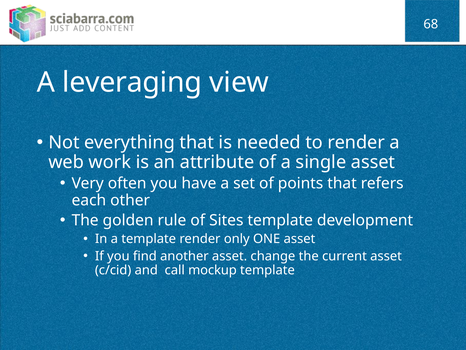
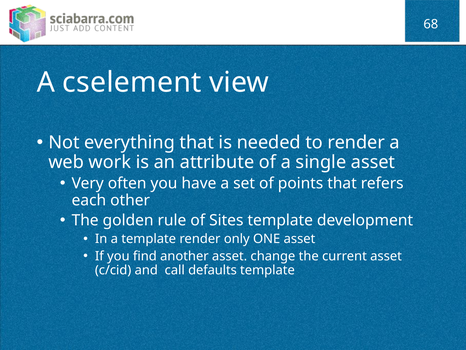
leveraging: leveraging -> cselement
mockup: mockup -> defaults
